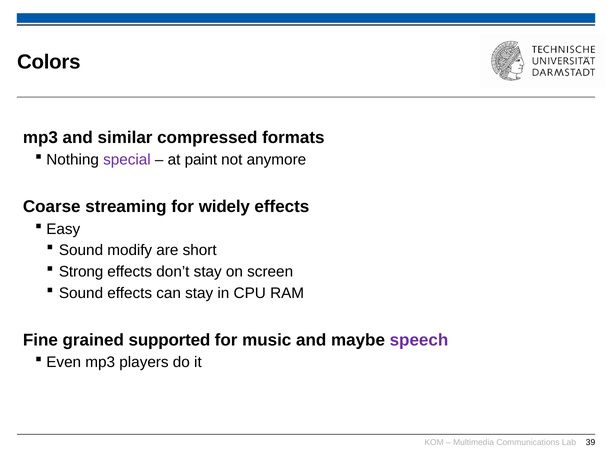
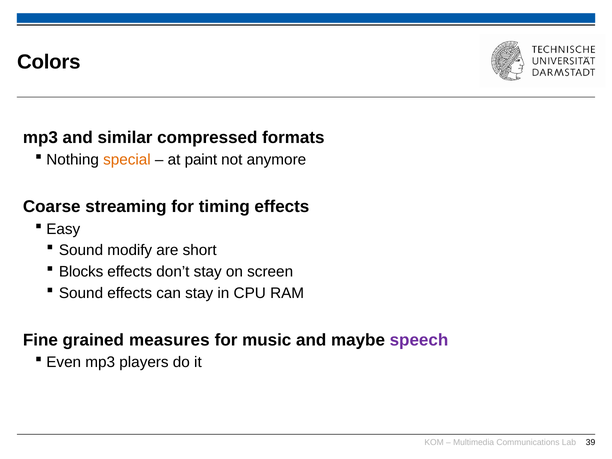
special colour: purple -> orange
widely: widely -> timing
Strong: Strong -> Blocks
supported: supported -> measures
